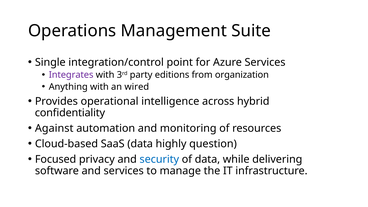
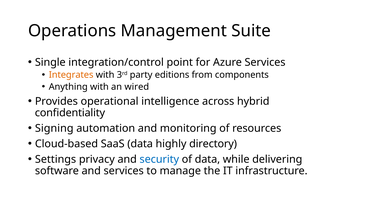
Integrates colour: purple -> orange
organization: organization -> components
Against: Against -> Signing
question: question -> directory
Focused: Focused -> Settings
